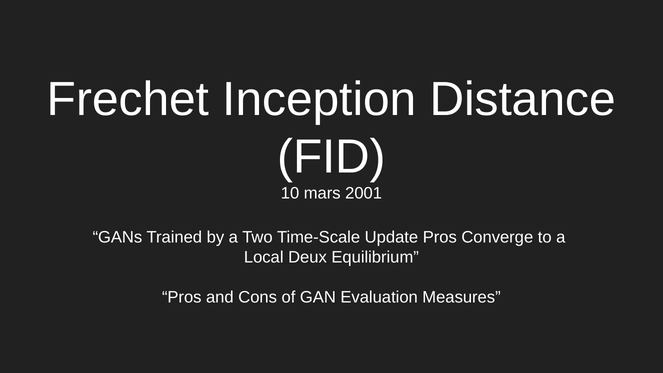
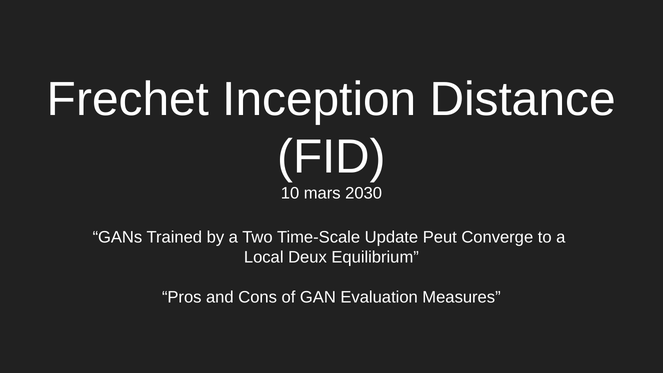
2001: 2001 -> 2030
Update Pros: Pros -> Peut
